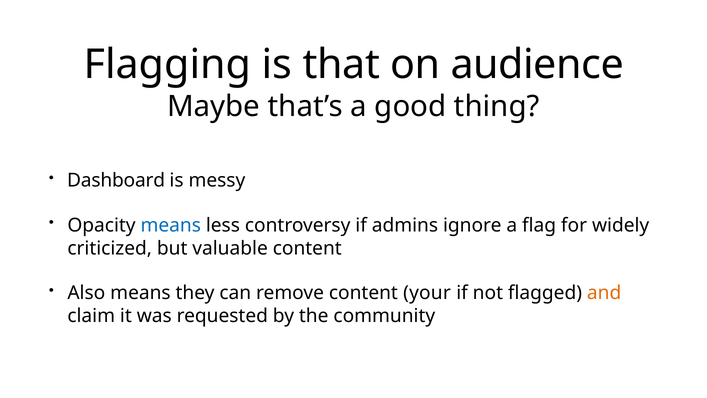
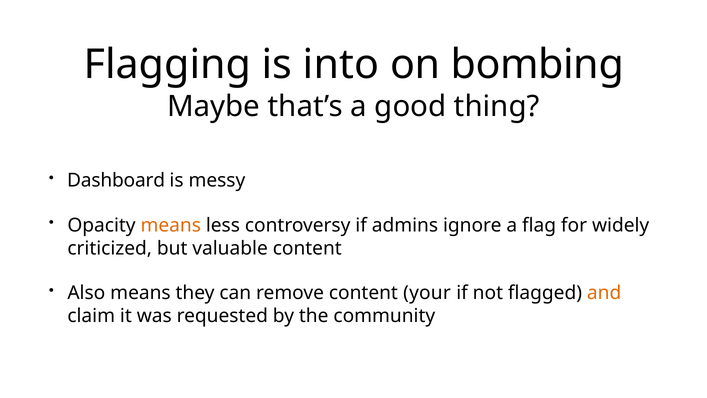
that: that -> into
audience: audience -> bombing
means at (171, 225) colour: blue -> orange
